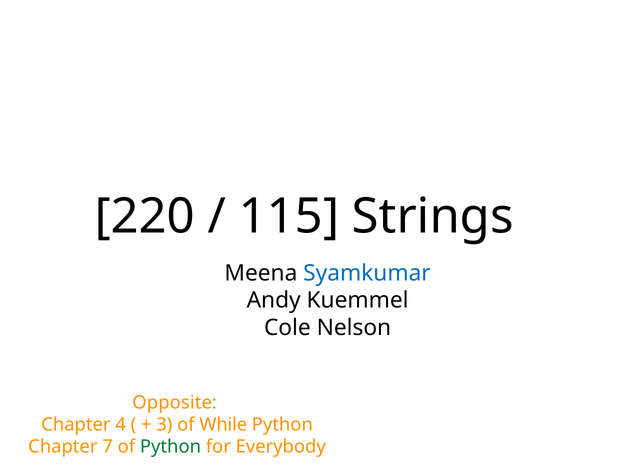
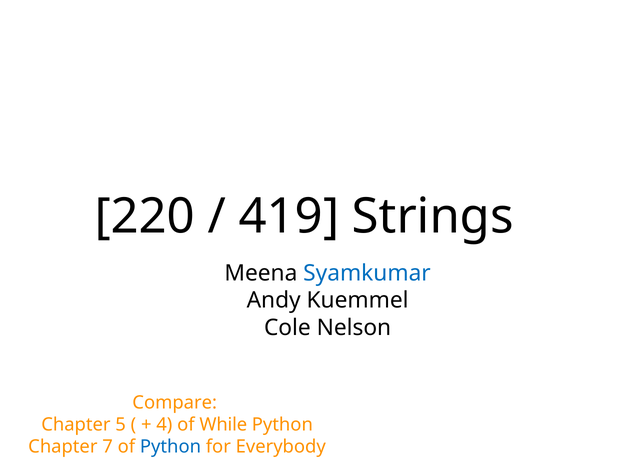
115: 115 -> 419
Opposite: Opposite -> Compare
4: 4 -> 5
3: 3 -> 4
Python at (170, 447) colour: green -> blue
